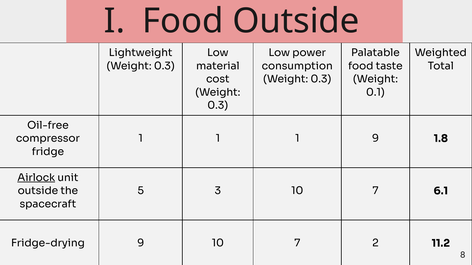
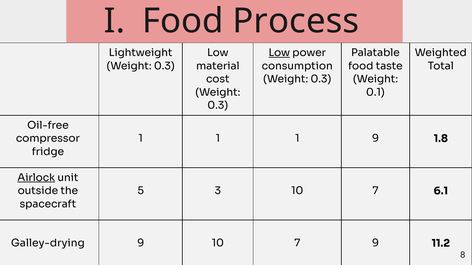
Food Outside: Outside -> Process
Low at (279, 53) underline: none -> present
Fridge-drying: Fridge-drying -> Galley-drying
7 2: 2 -> 9
